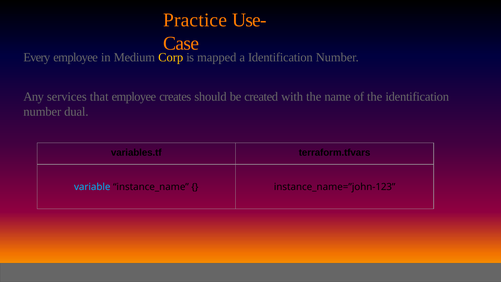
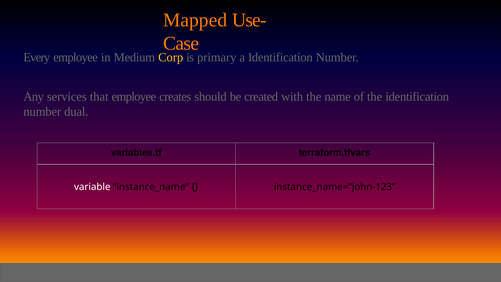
Practice: Practice -> Mapped
mapped: mapped -> primary
variable colour: light blue -> white
